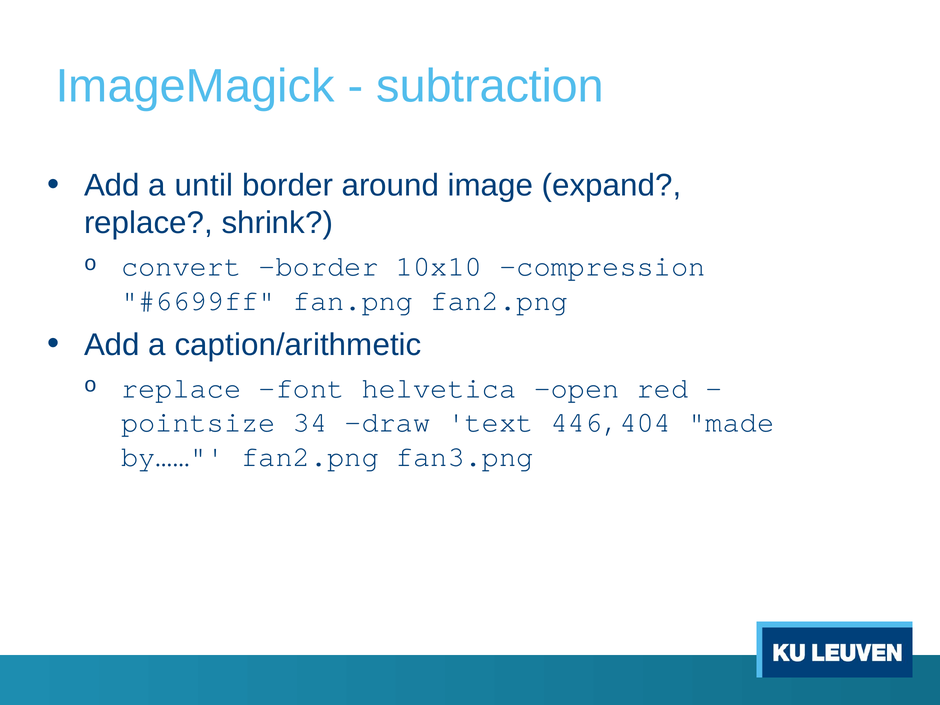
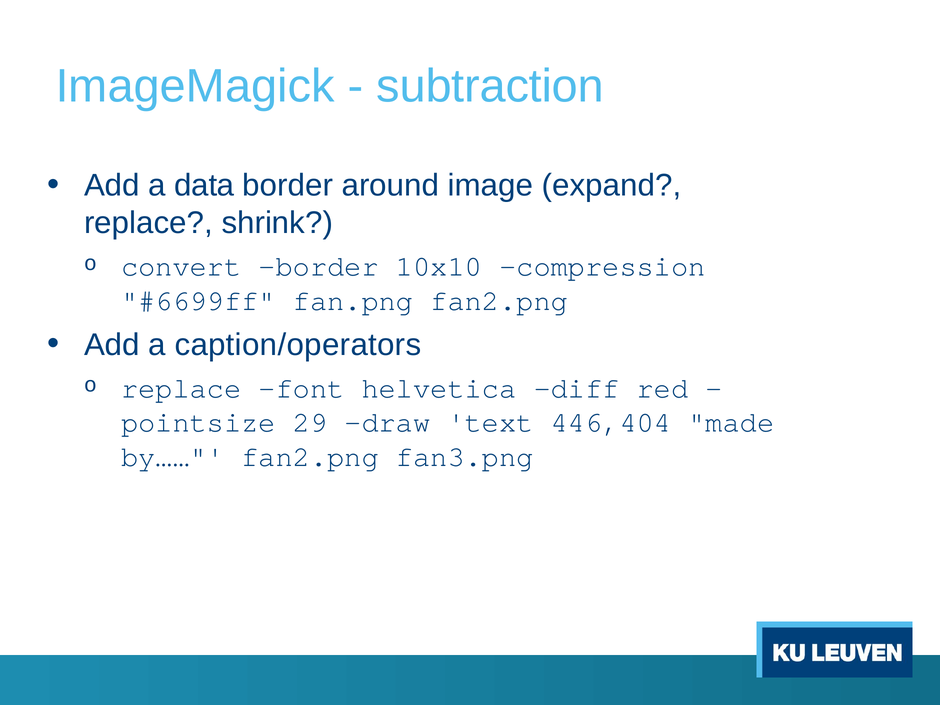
until: until -> data
caption/arithmetic: caption/arithmetic -> caption/operators
open: open -> diff
34: 34 -> 29
